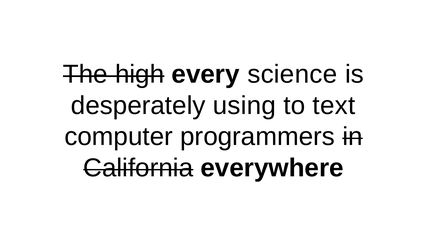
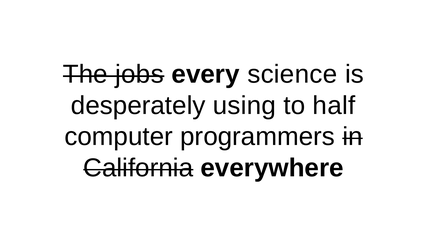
high: high -> jobs
text: text -> half
